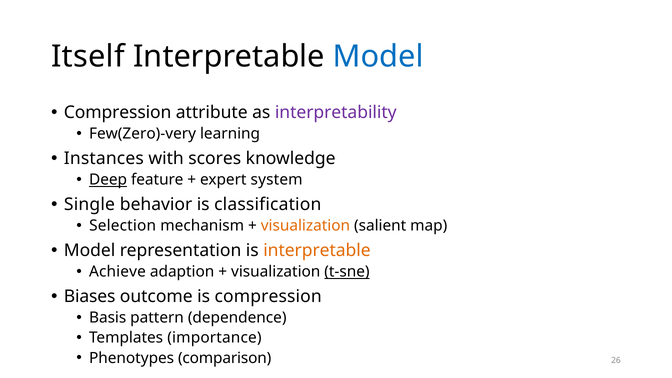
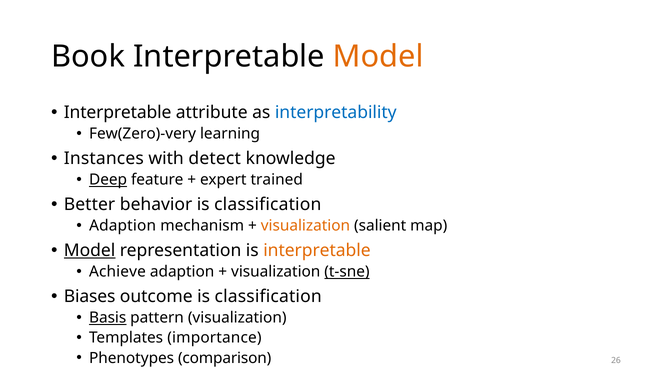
Itself: Itself -> Book
Model at (378, 56) colour: blue -> orange
Compression at (118, 112): Compression -> Interpretable
interpretability colour: purple -> blue
scores: scores -> detect
system: system -> trained
Single: Single -> Better
Selection at (123, 226): Selection -> Adaption
Model at (90, 251) underline: none -> present
outcome is compression: compression -> classification
Basis underline: none -> present
pattern dependence: dependence -> visualization
